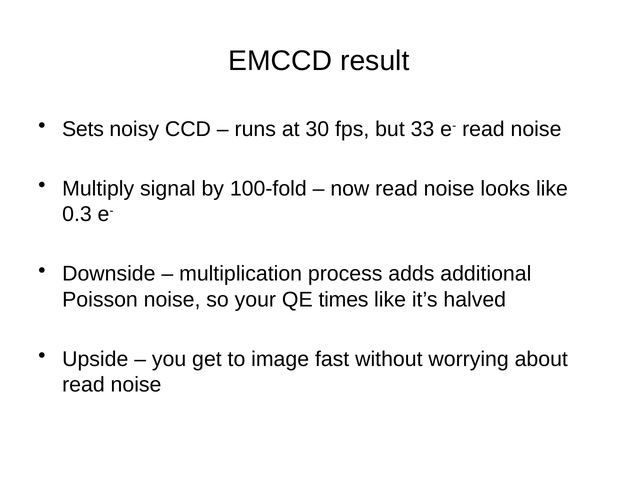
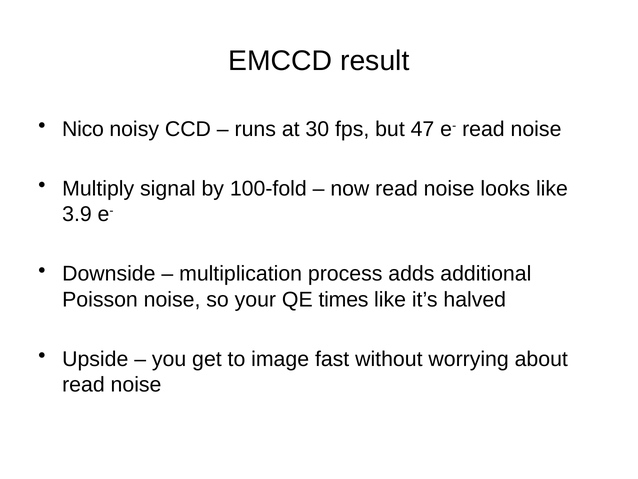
Sets: Sets -> Nico
33: 33 -> 47
0.3: 0.3 -> 3.9
